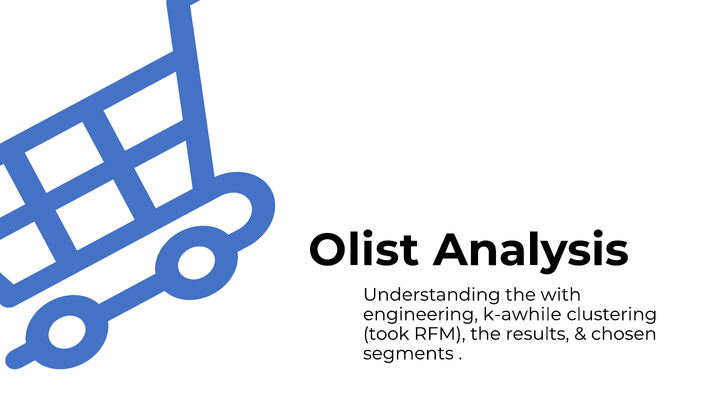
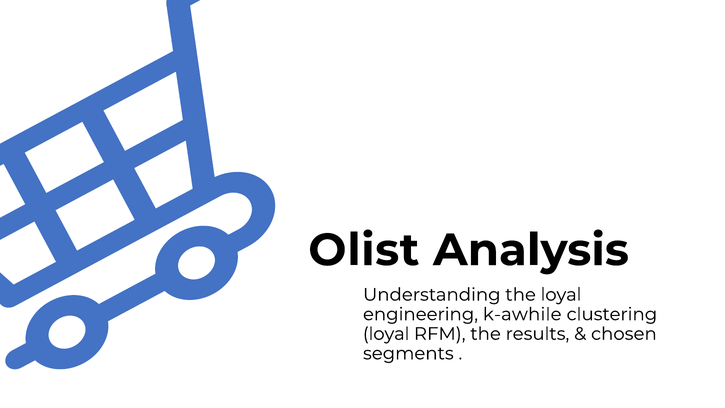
the with: with -> loyal
took at (386, 334): took -> loyal
